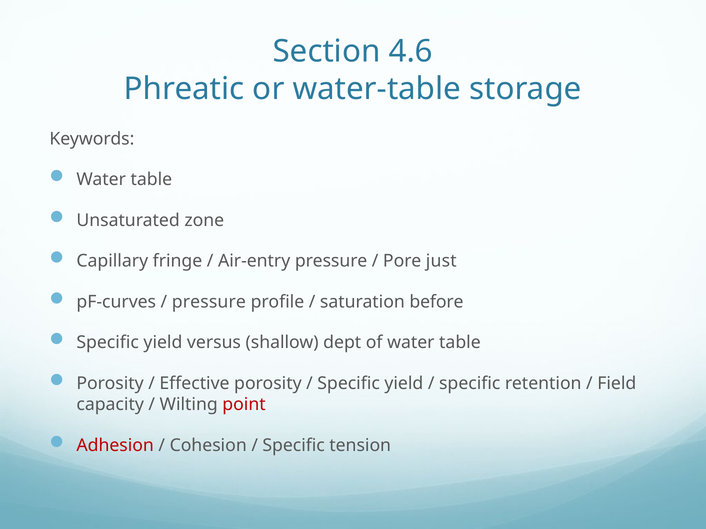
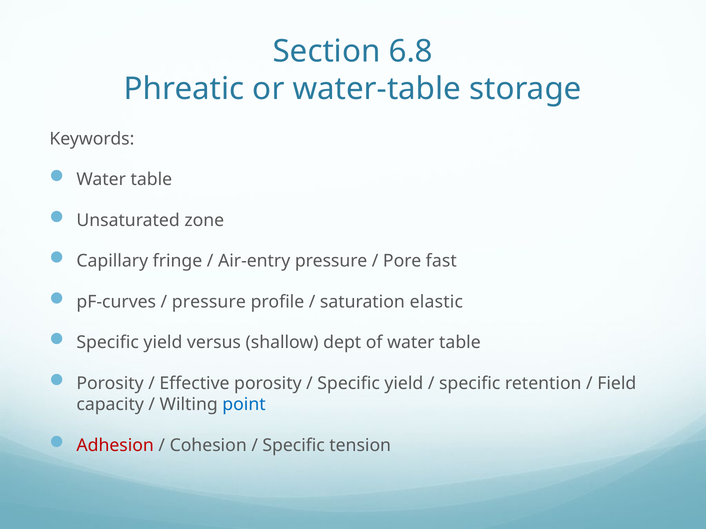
4.6: 4.6 -> 6.8
just: just -> fast
before: before -> elastic
point colour: red -> blue
